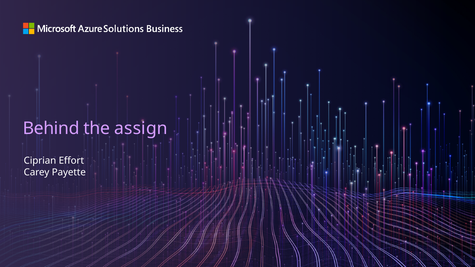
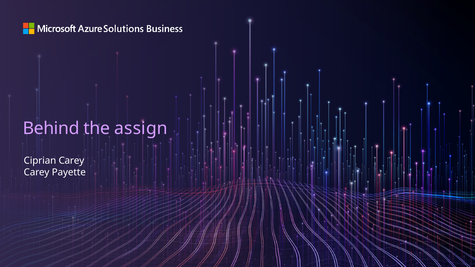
Ciprian Effort: Effort -> Carey
